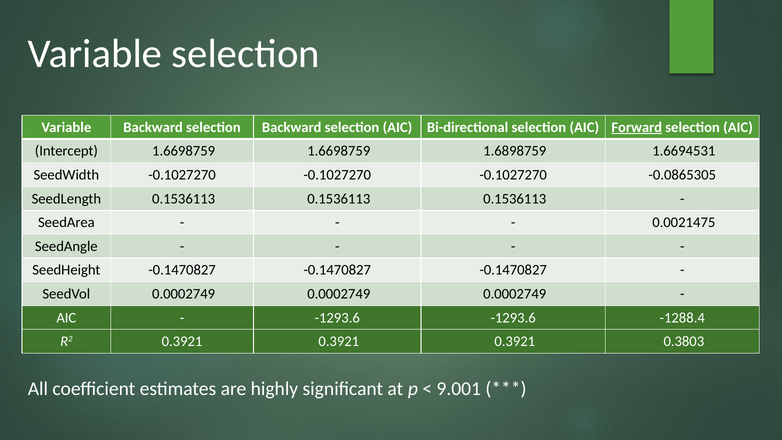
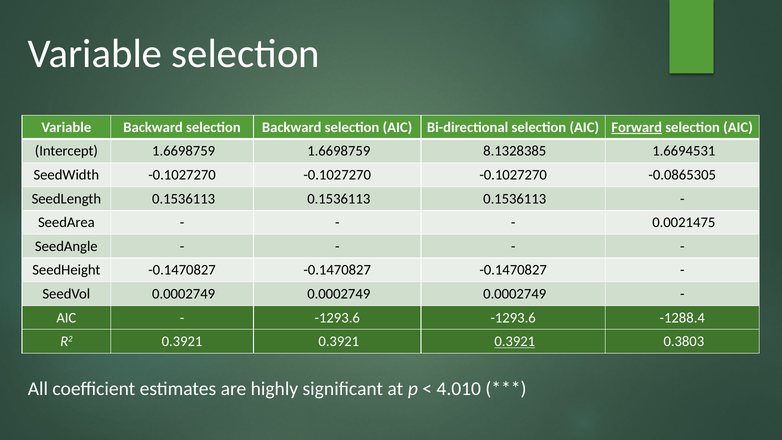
1.6898759: 1.6898759 -> 8.1328385
0.3921 at (515, 341) underline: none -> present
9.001: 9.001 -> 4.010
